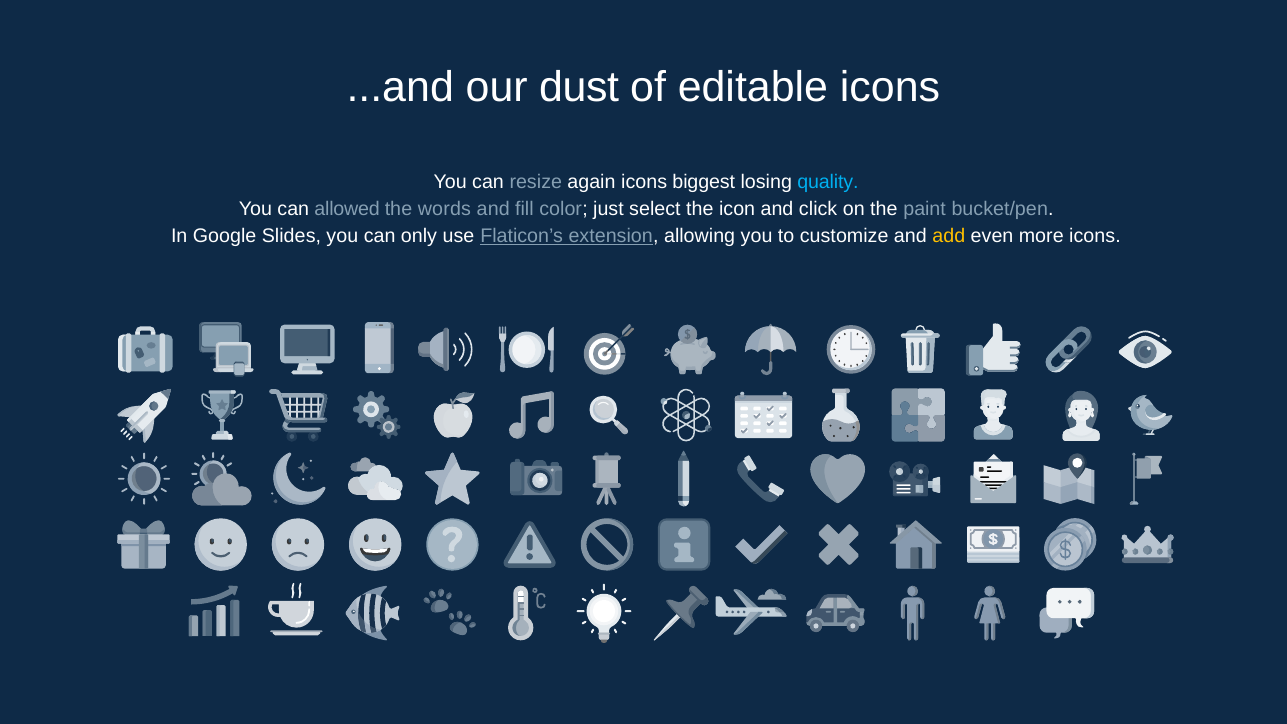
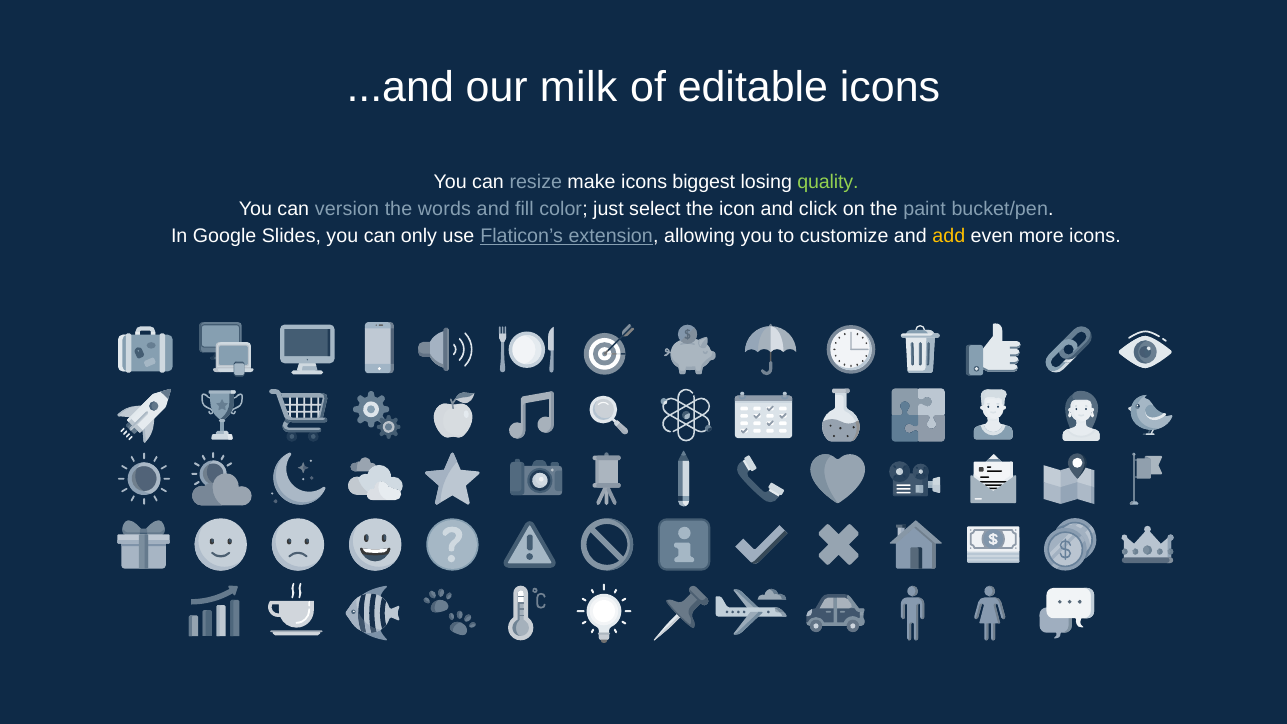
dust: dust -> milk
again: again -> make
quality colour: light blue -> light green
allowed: allowed -> version
